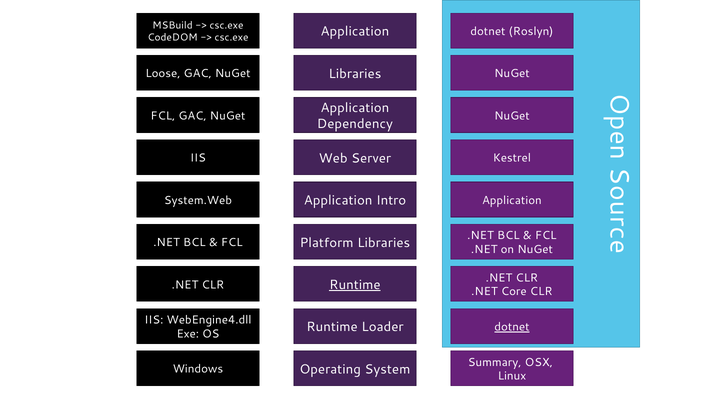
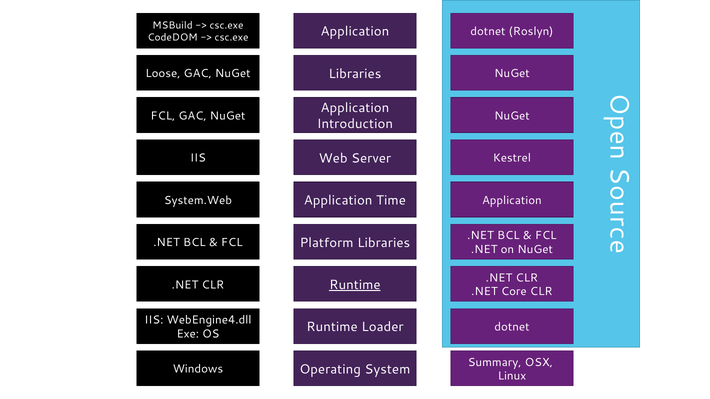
Dependency: Dependency -> Introduction
Intro: Intro -> Time
dotnet at (512, 327) underline: present -> none
